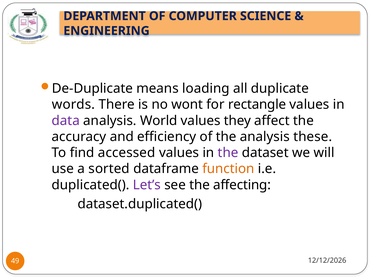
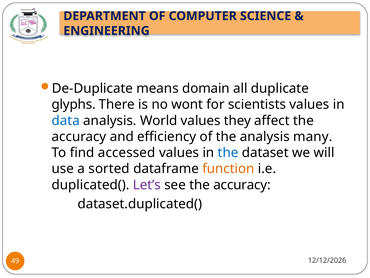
loading: loading -> domain
words: words -> glyphs
rectangle: rectangle -> scientists
data colour: purple -> blue
these: these -> many
the at (228, 152) colour: purple -> blue
see the affecting: affecting -> accuracy
